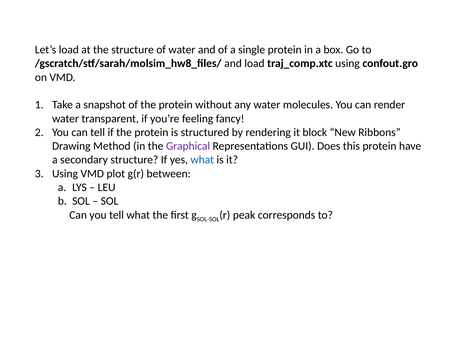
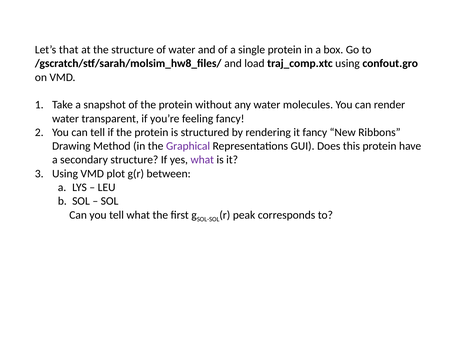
Let’s load: load -> that
it block: block -> fancy
what at (202, 160) colour: blue -> purple
